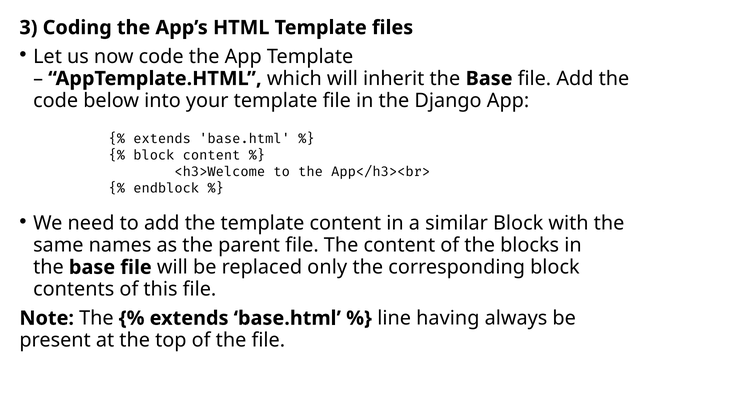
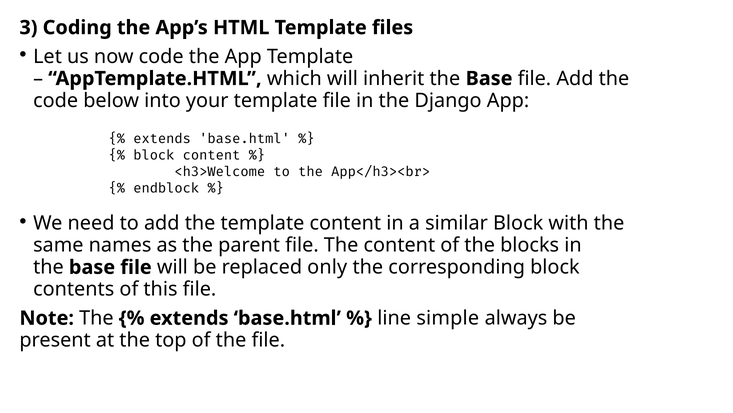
having: having -> simple
